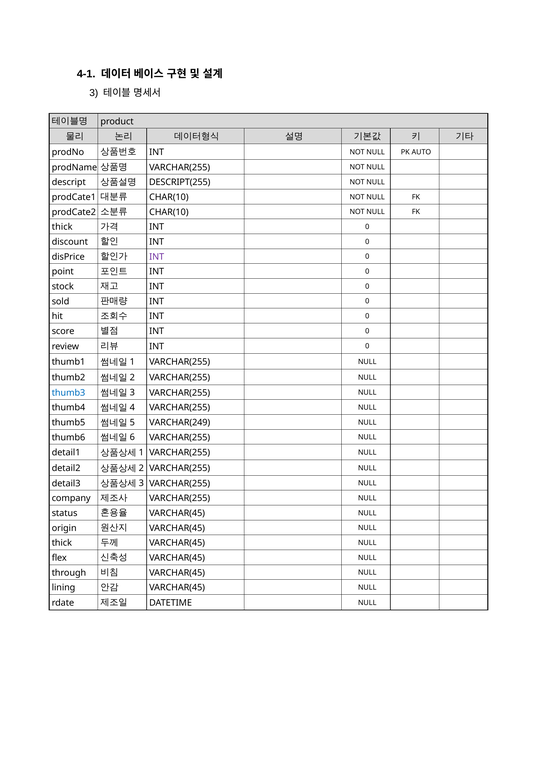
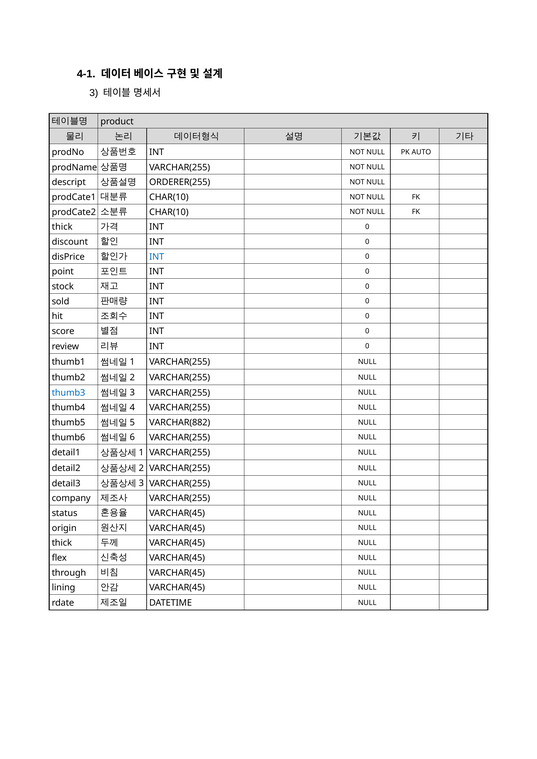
DESCRIPT(255: DESCRIPT(255 -> ORDERER(255
INT at (157, 257) colour: purple -> blue
VARCHAR(249: VARCHAR(249 -> VARCHAR(882
